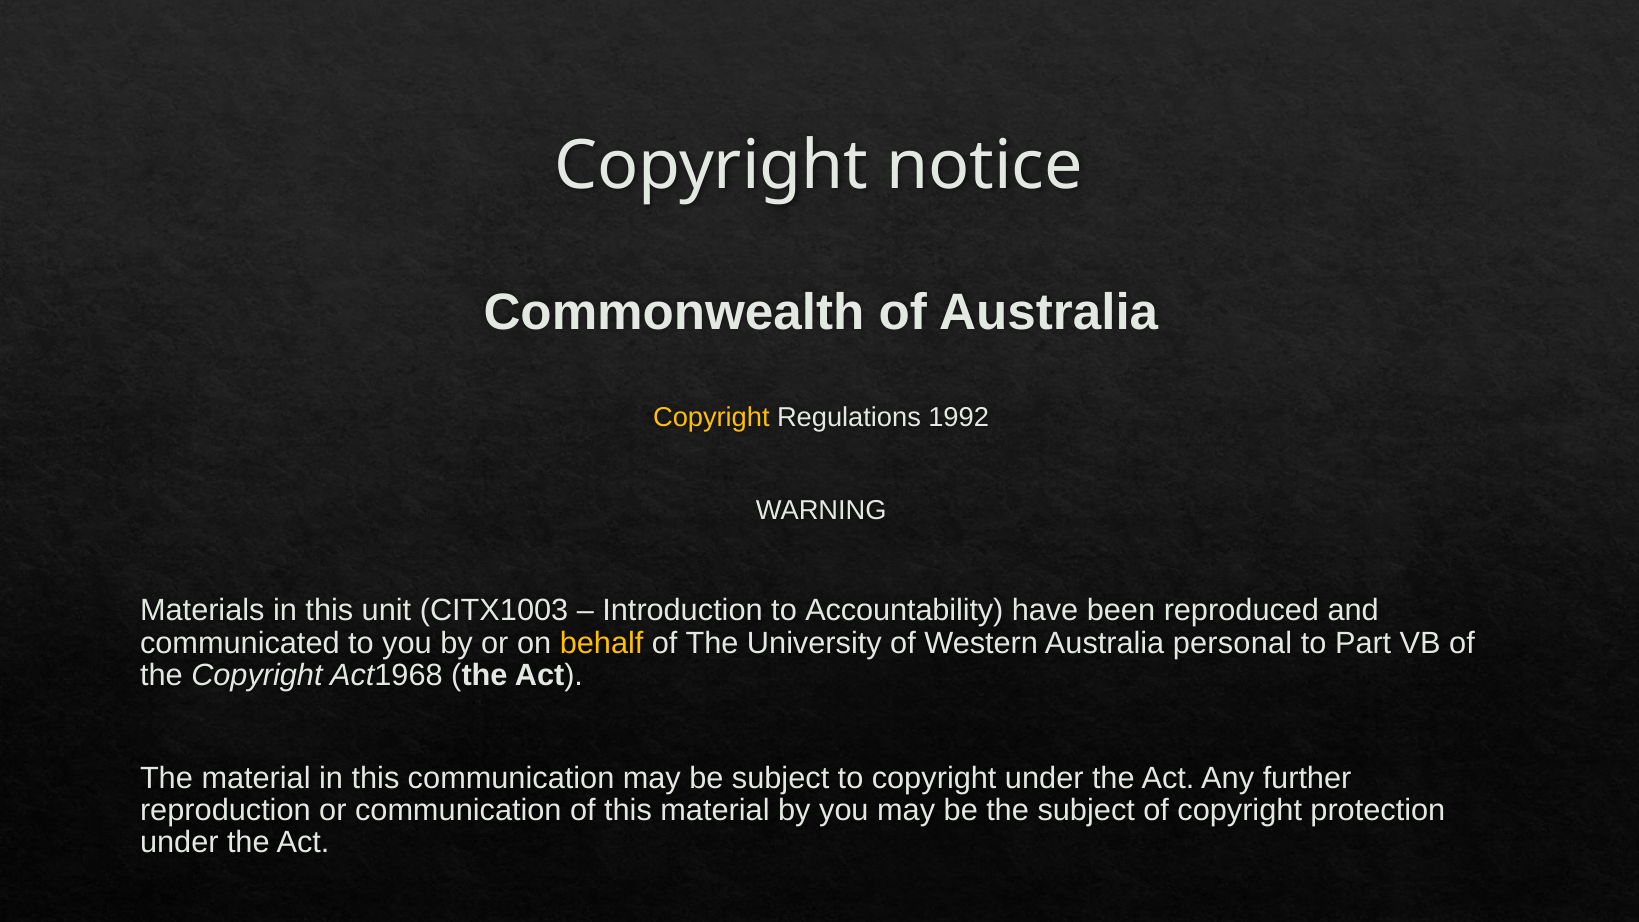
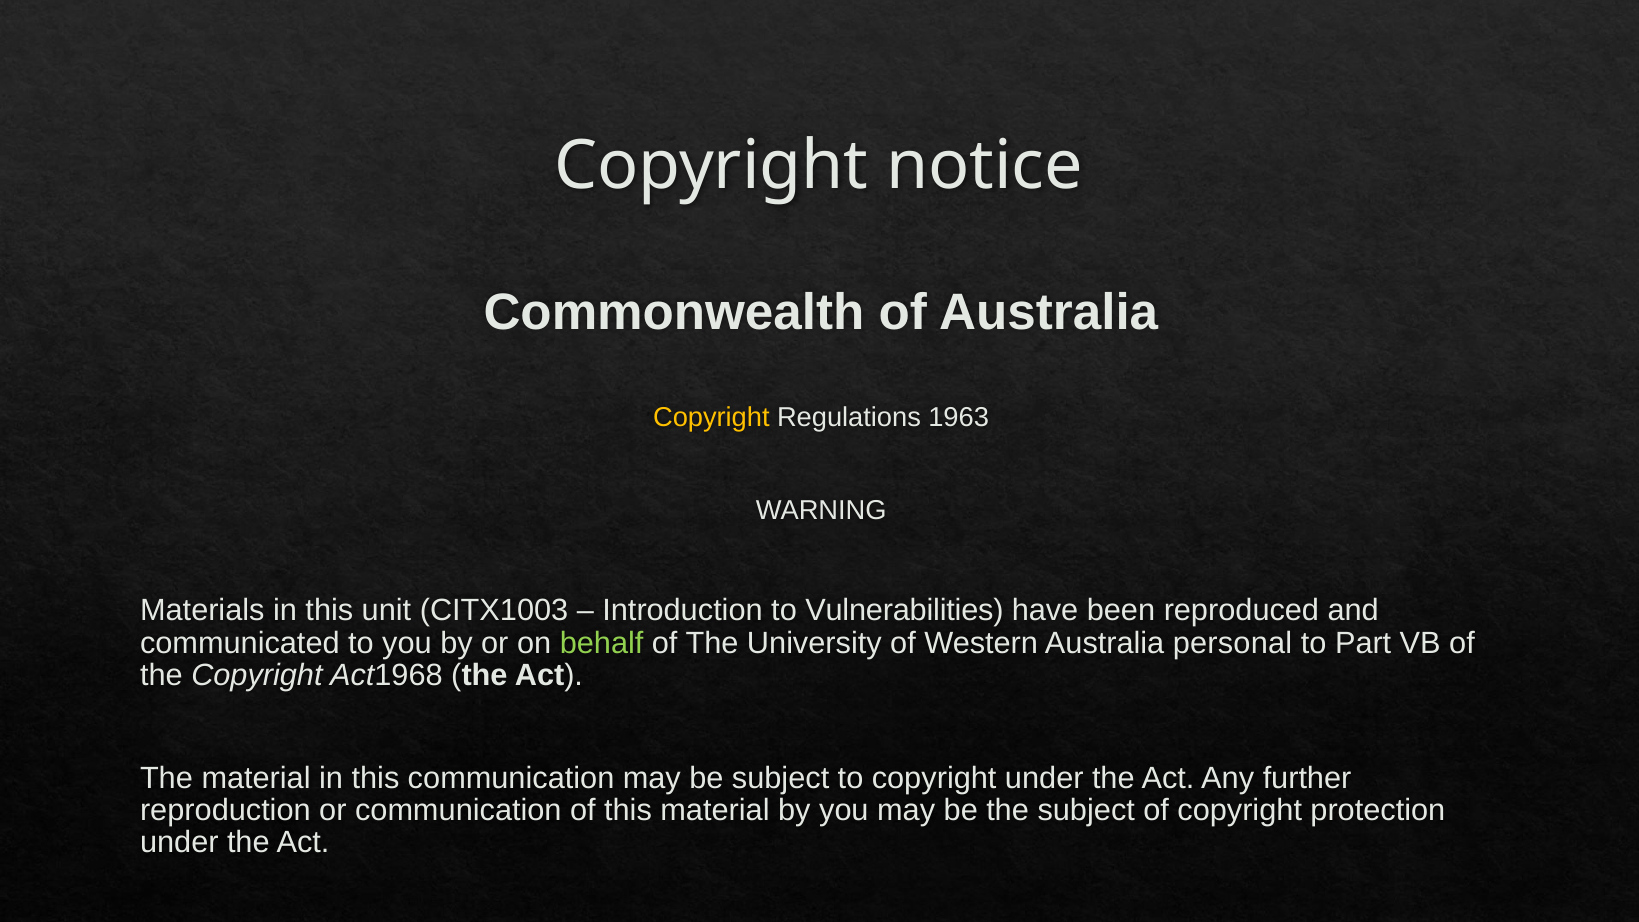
1992: 1992 -> 1963
Accountability: Accountability -> Vulnerabilities
behalf colour: yellow -> light green
